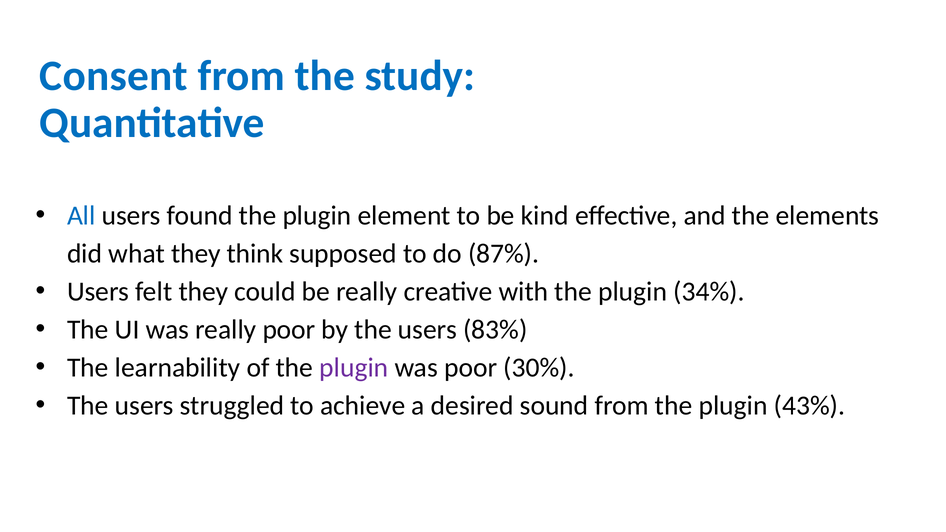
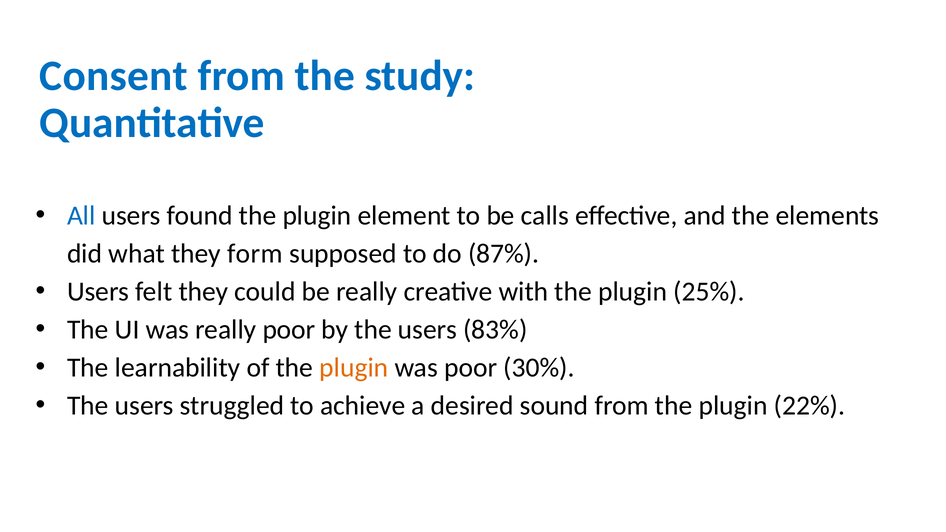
kind: kind -> calls
think: think -> form
34%: 34% -> 25%
plugin at (354, 368) colour: purple -> orange
43%: 43% -> 22%
